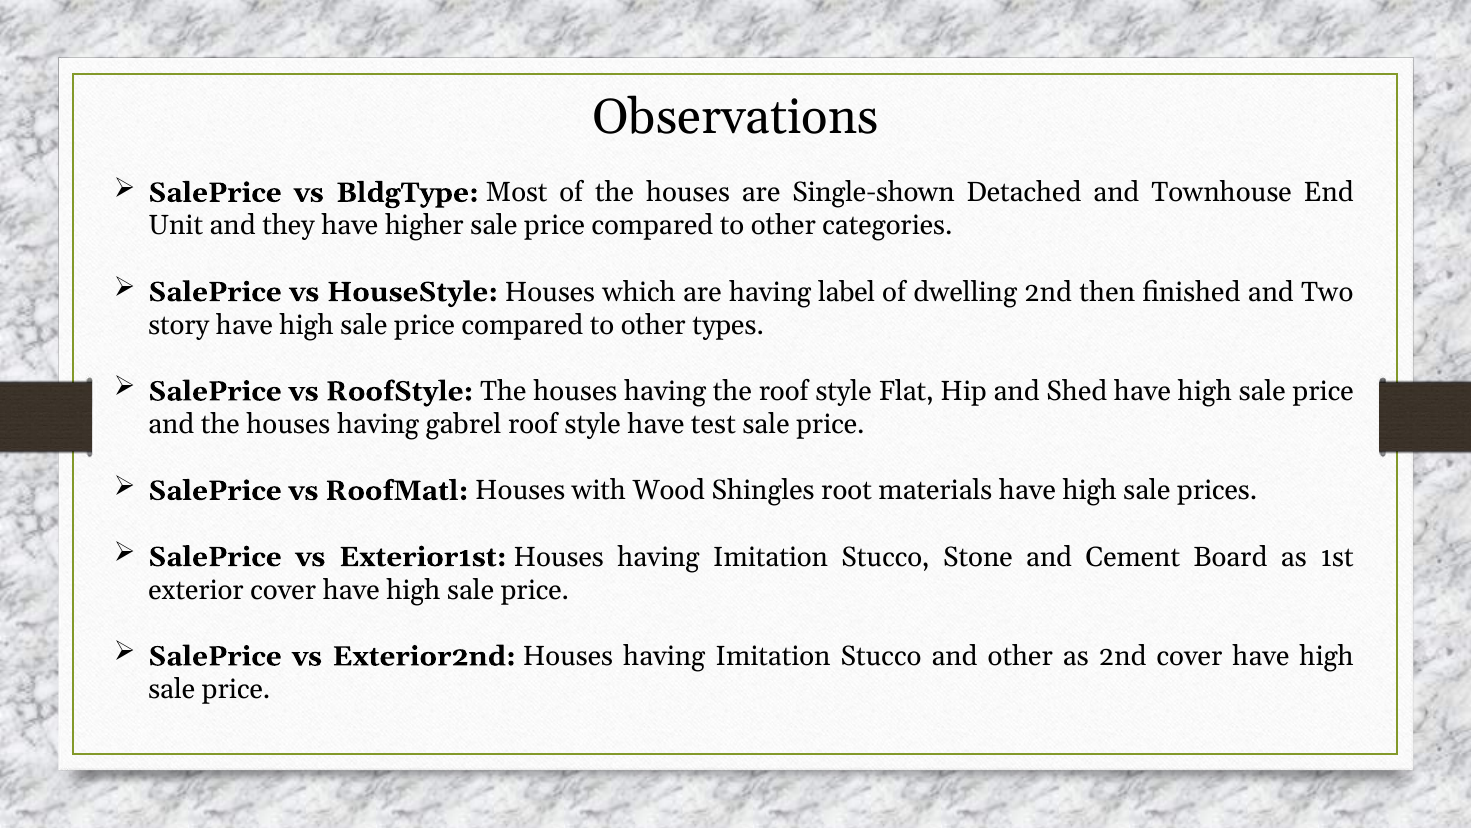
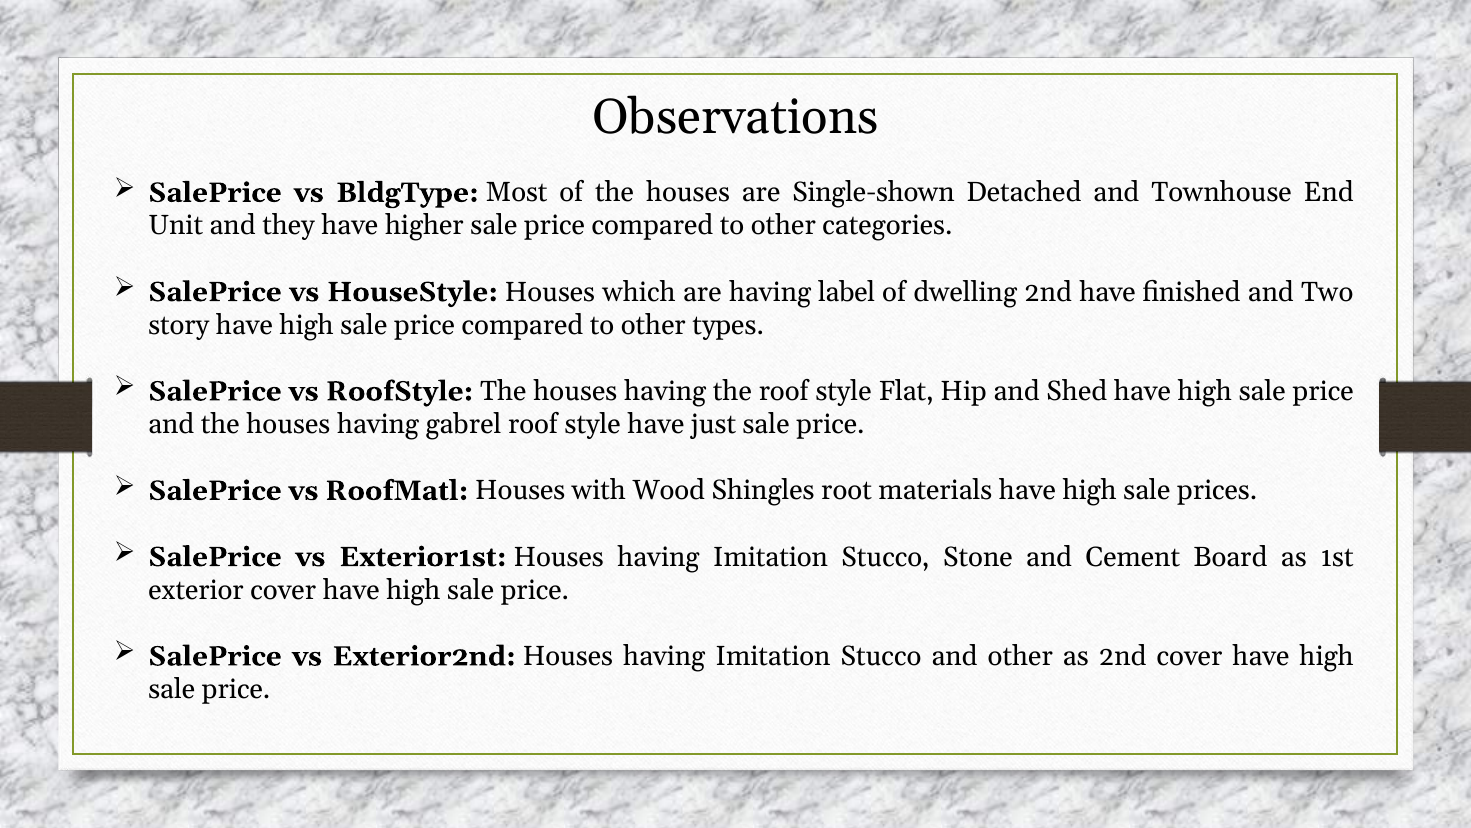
2nd then: then -> have
test: test -> just
